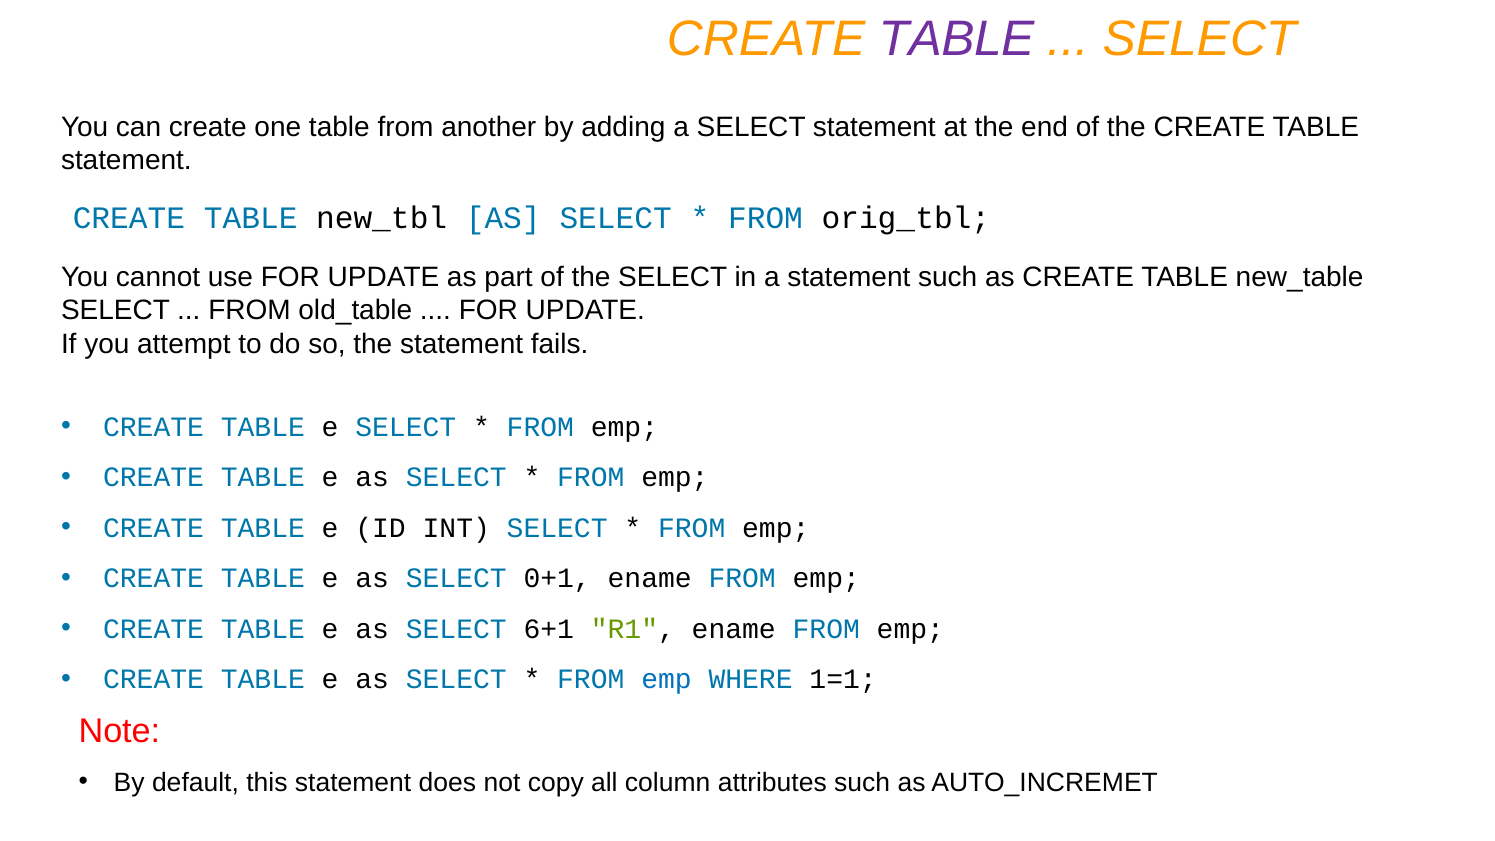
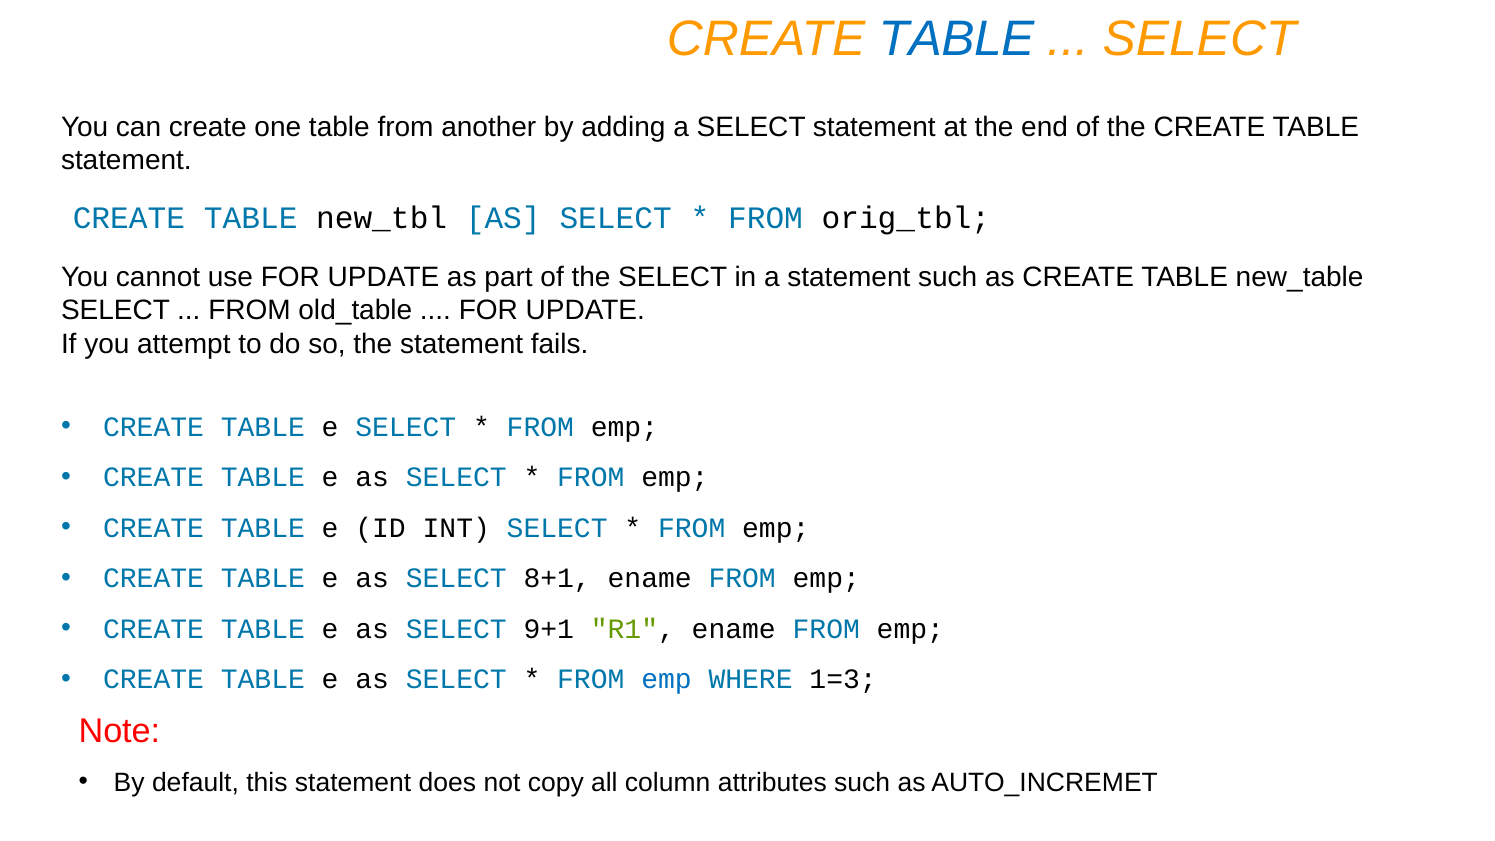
TABLE at (957, 39) colour: purple -> blue
0+1: 0+1 -> 8+1
6+1: 6+1 -> 9+1
1=1: 1=1 -> 1=3
